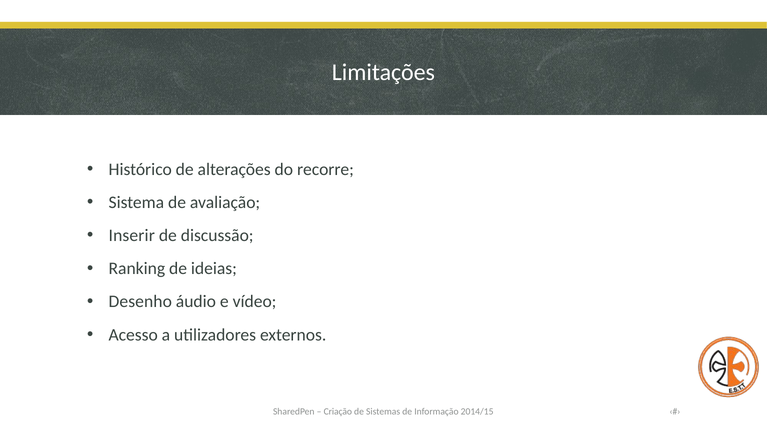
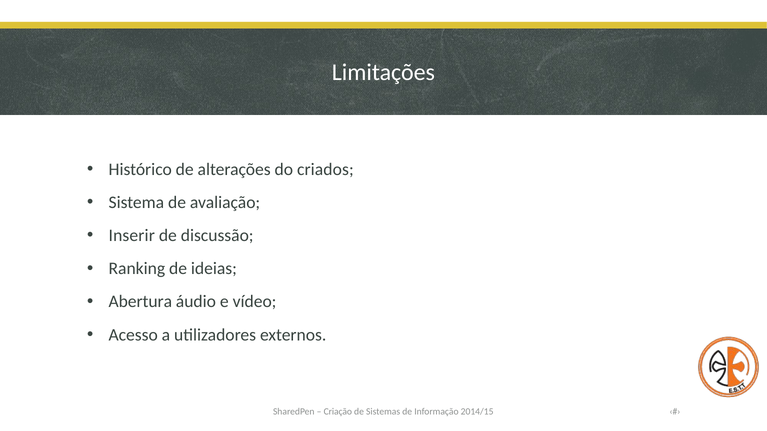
recorre: recorre -> criados
Desenho: Desenho -> Abertura
